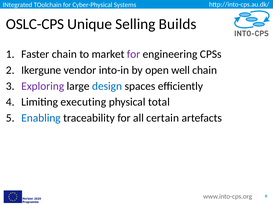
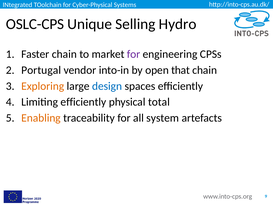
Builds: Builds -> Hydro
Ikergune: Ikergune -> Portugal
well: well -> that
Exploring colour: purple -> orange
Limiting executing: executing -> efficiently
Enabling colour: blue -> orange
certain: certain -> system
